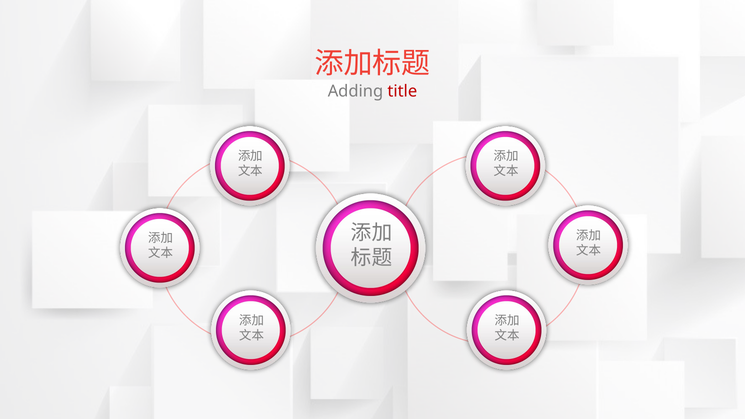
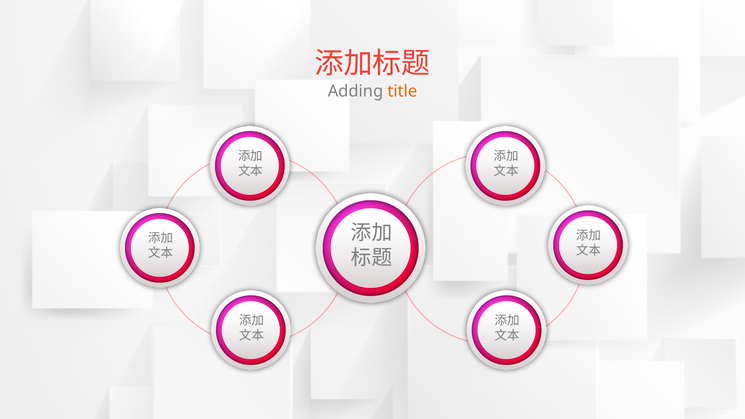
title colour: red -> orange
